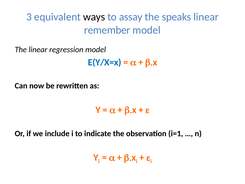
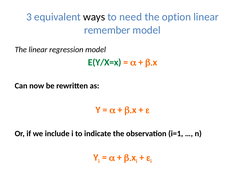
assay: assay -> need
speaks: speaks -> option
E(Y/X=x colour: blue -> green
